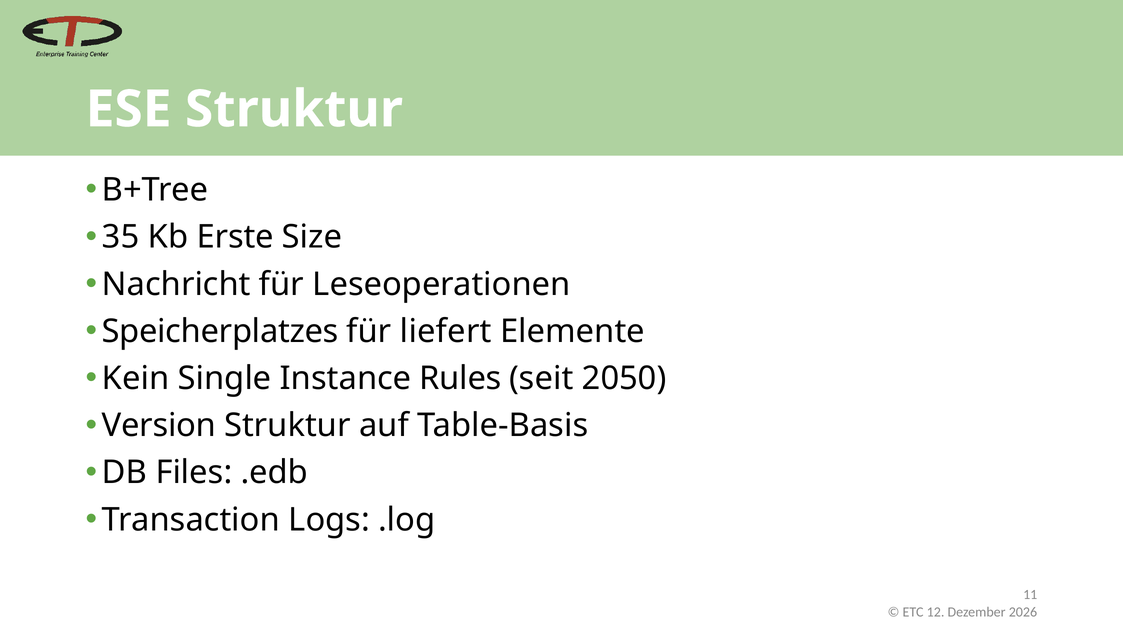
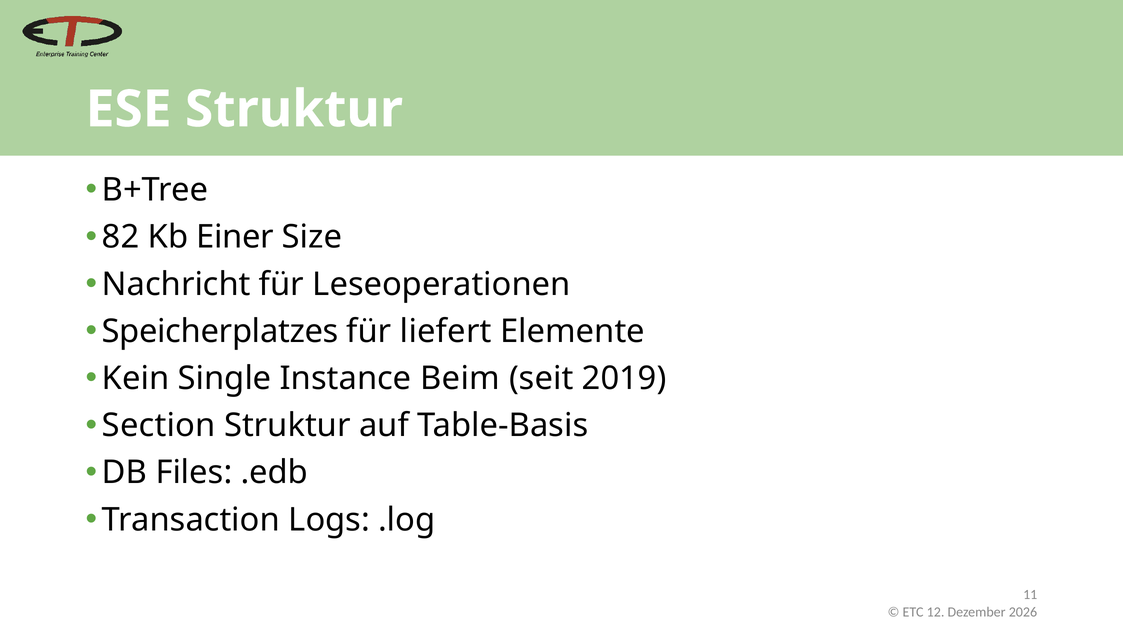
35: 35 -> 82
Erste: Erste -> Einer
Rules: Rules -> Beim
2050: 2050 -> 2019
Version: Version -> Section
